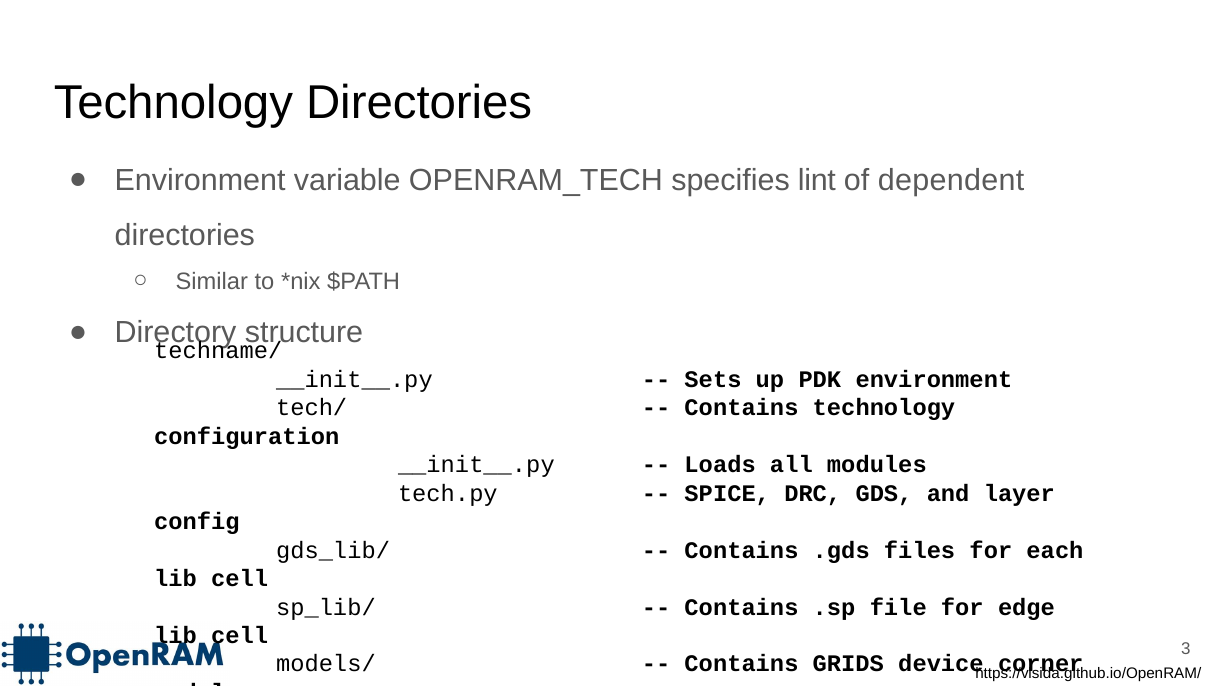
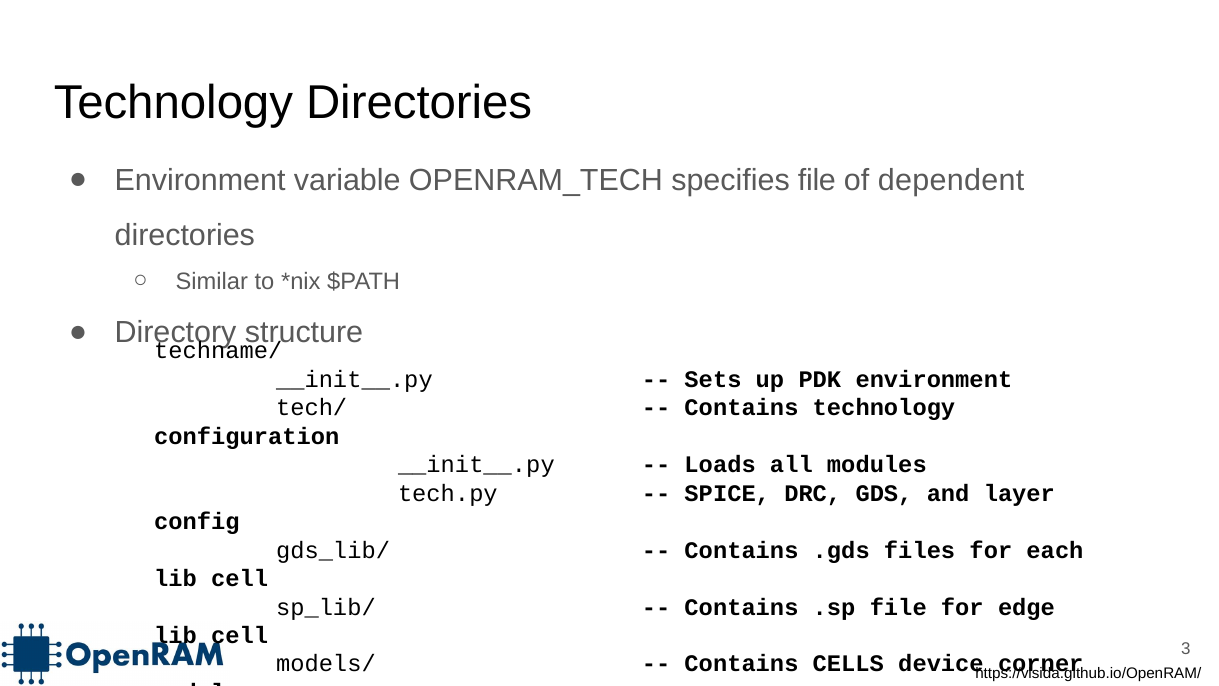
specifies lint: lint -> file
GRIDS: GRIDS -> CELLS
